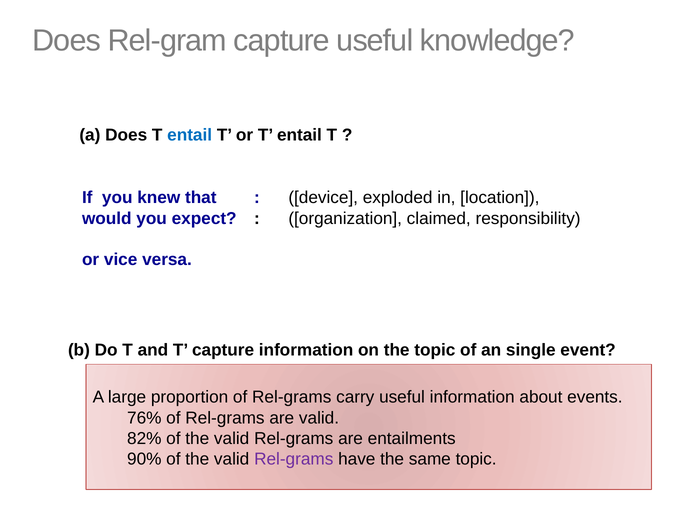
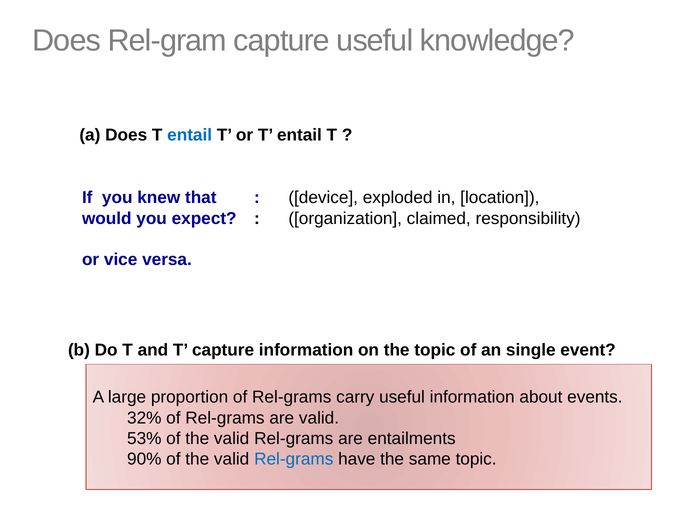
76%: 76% -> 32%
82%: 82% -> 53%
Rel-grams at (294, 459) colour: purple -> blue
